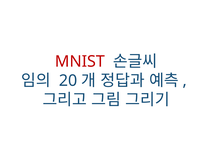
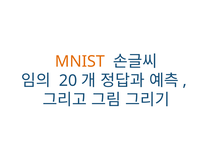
MNIST colour: red -> orange
